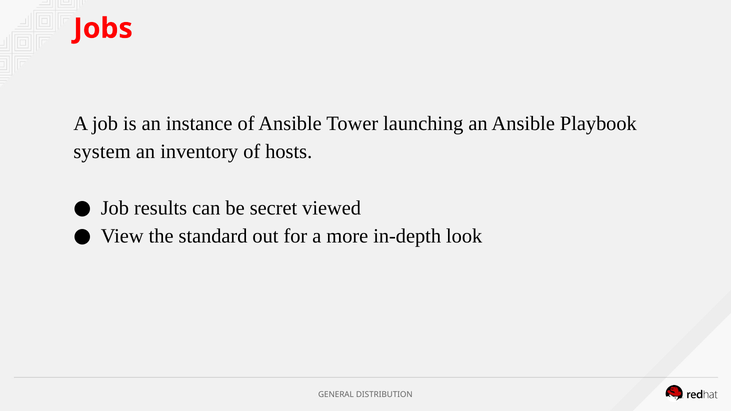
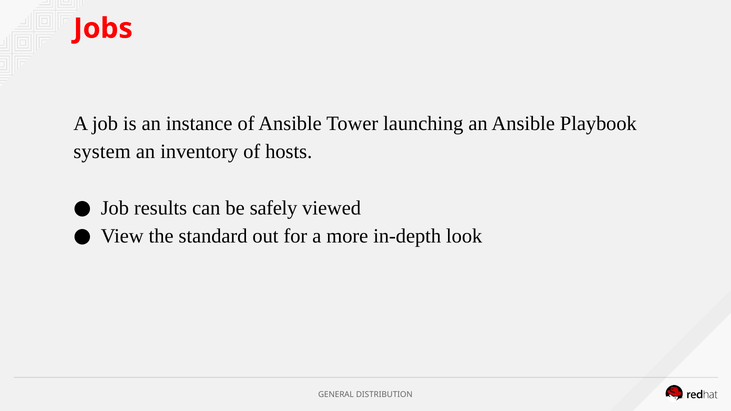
secret: secret -> safely
